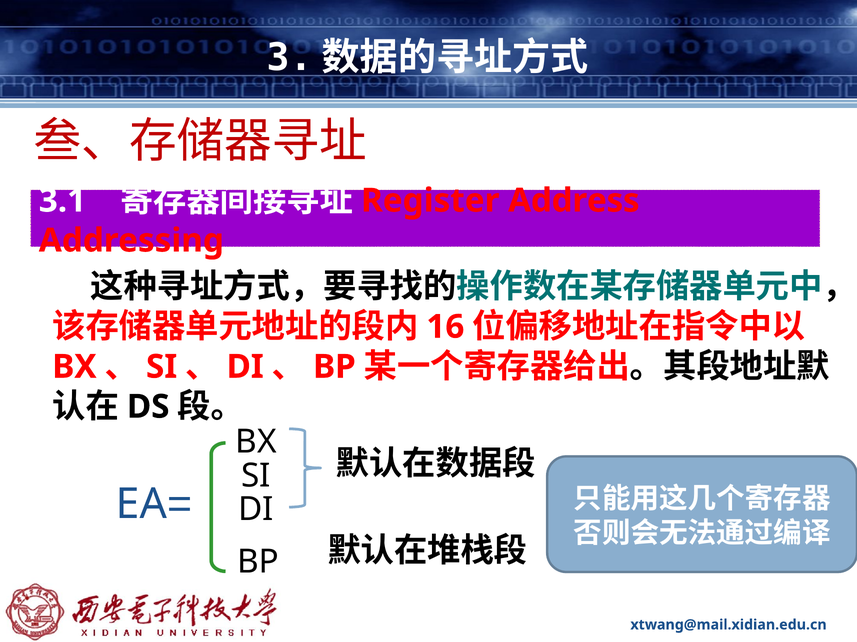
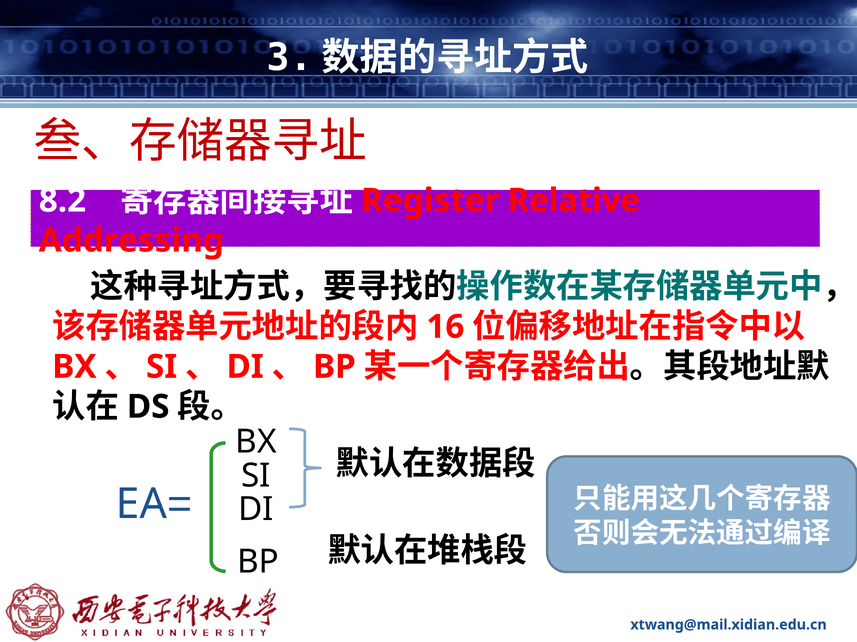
3.1: 3.1 -> 8.2
Address: Address -> Relative
